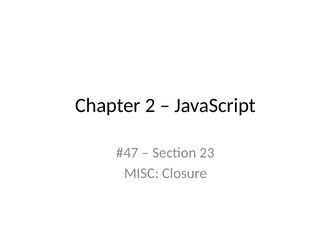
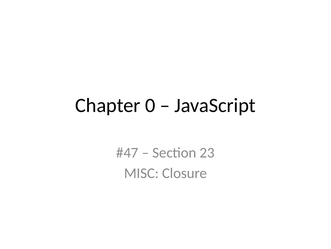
2: 2 -> 0
